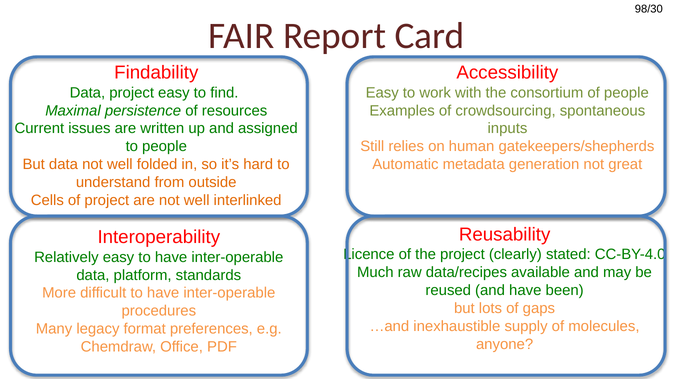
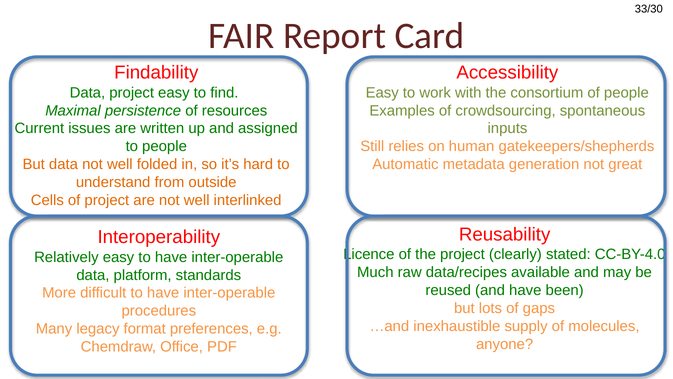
98/30: 98/30 -> 33/30
